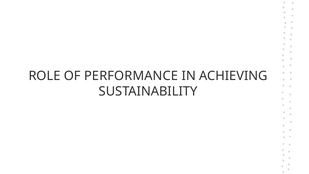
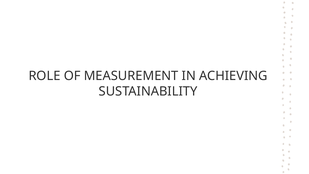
PERFORMANCE: PERFORMANCE -> MEASUREMENT
